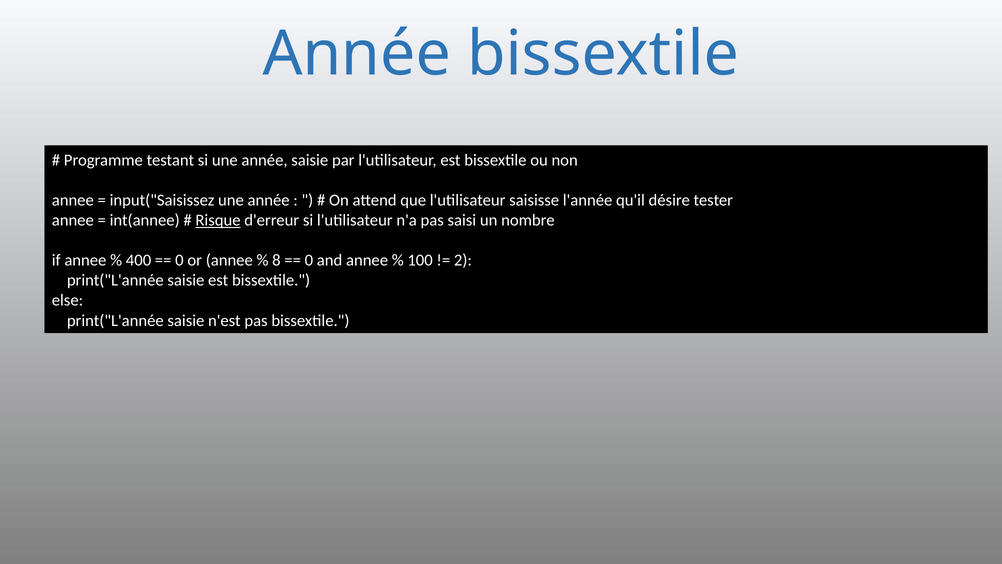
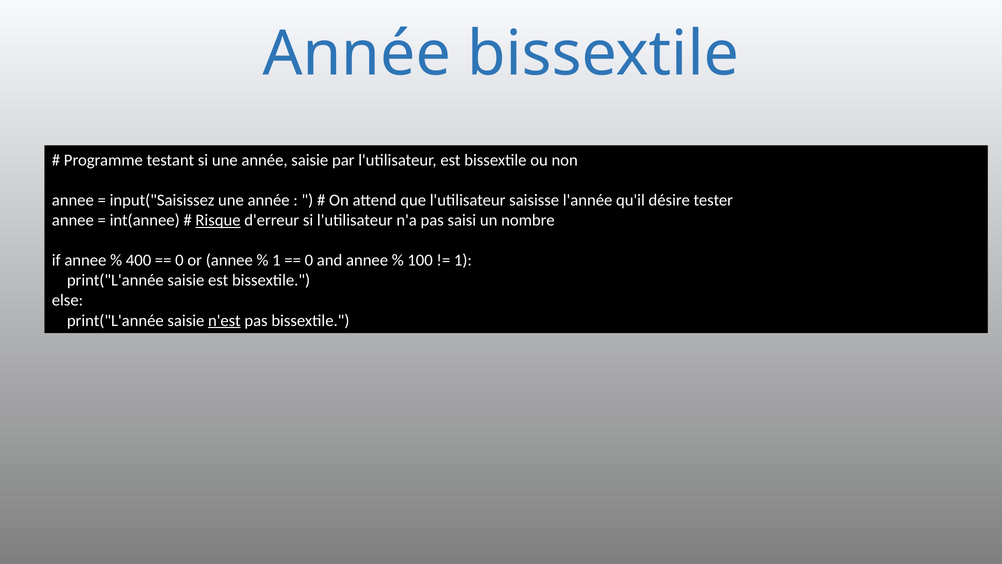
8 at (276, 260): 8 -> 1
2 at (463, 260): 2 -> 1
n'est underline: none -> present
